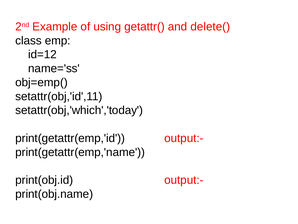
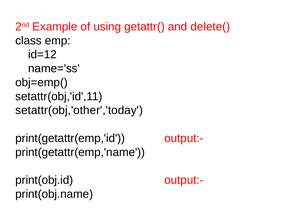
setattr(obj,'which','today: setattr(obj,'which','today -> setattr(obj,'other','today
